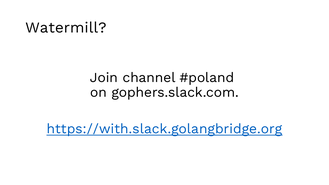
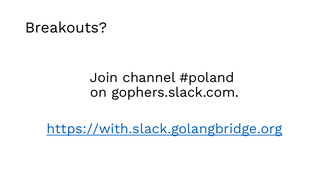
Watermill: Watermill -> Breakouts
